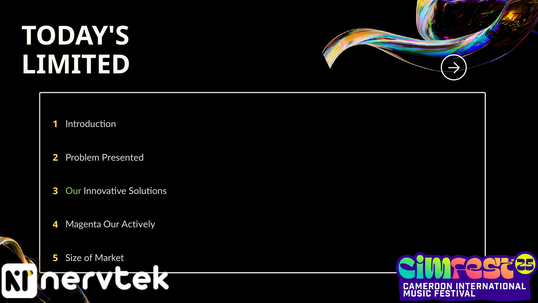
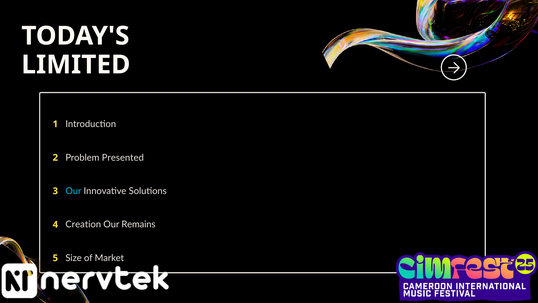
Our at (73, 191) colour: light green -> light blue
Magenta: Magenta -> Creation
Actively: Actively -> Remains
